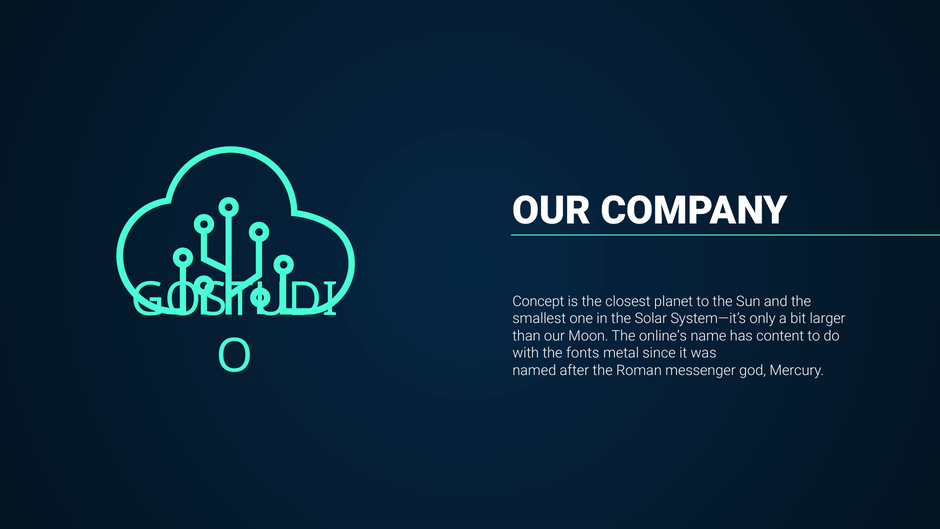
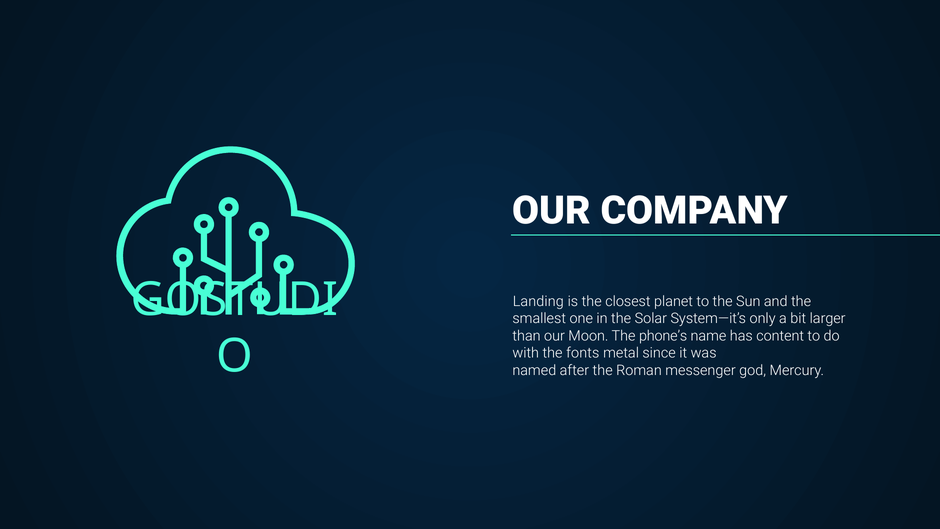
Concept: Concept -> Landing
online’s: online’s -> phone’s
